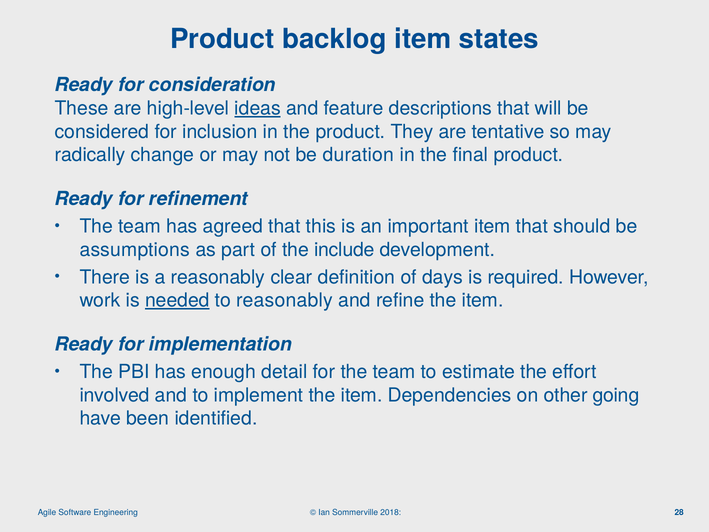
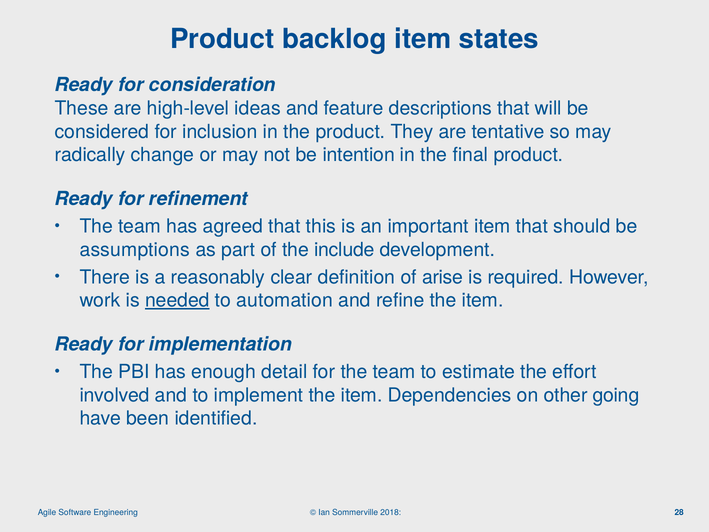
ideas underline: present -> none
duration: duration -> intention
days: days -> arise
to reasonably: reasonably -> automation
